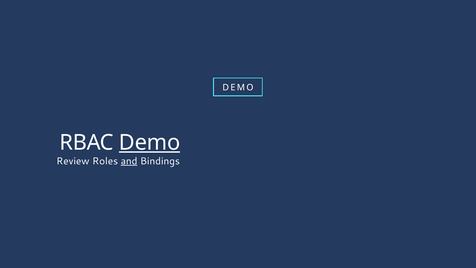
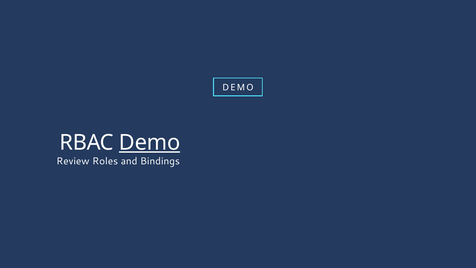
and underline: present -> none
